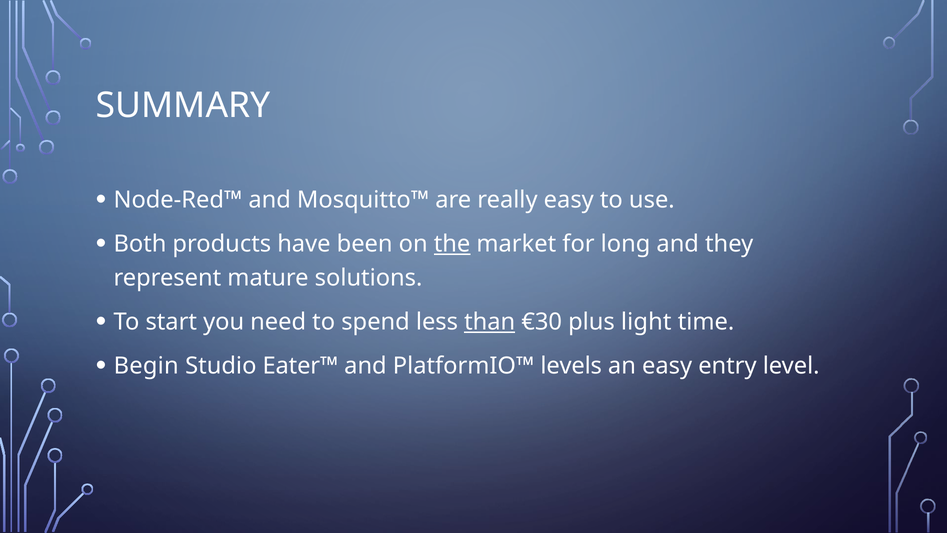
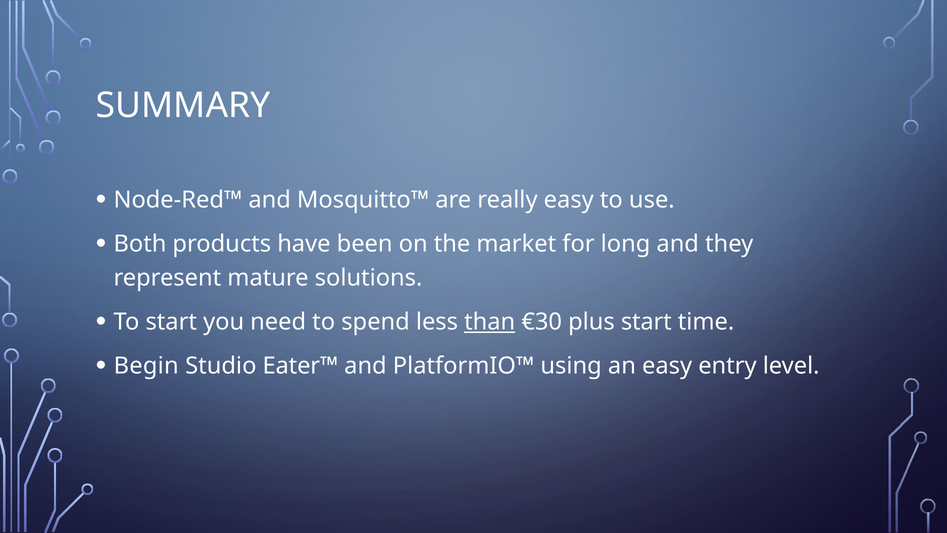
the underline: present -> none
plus light: light -> start
levels: levels -> using
